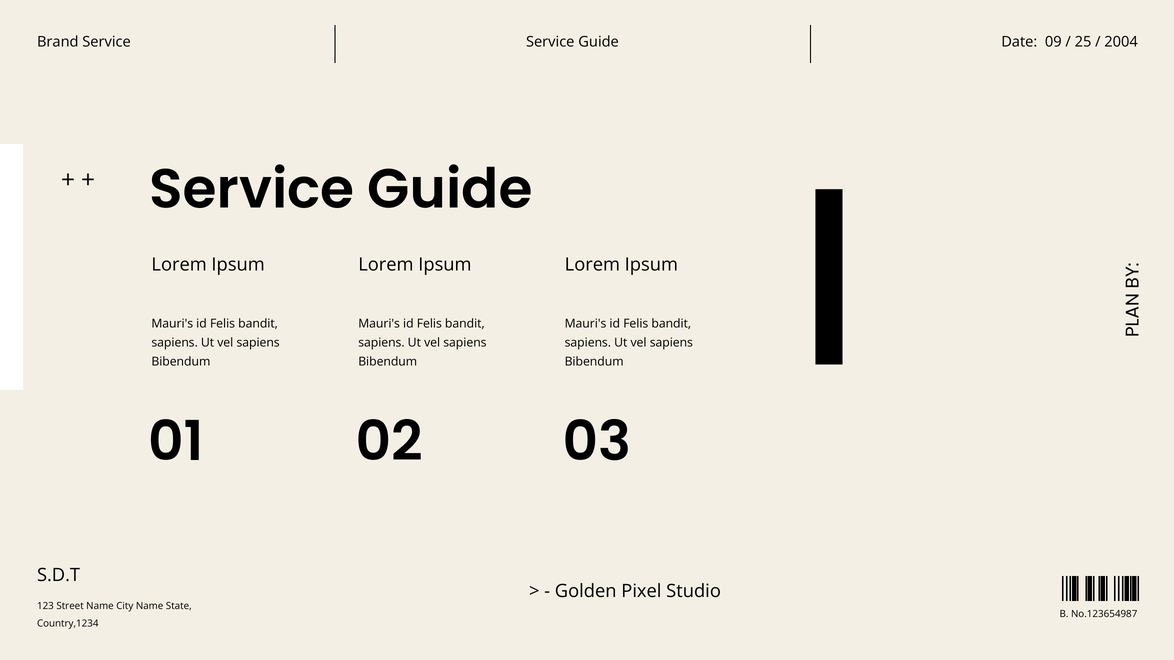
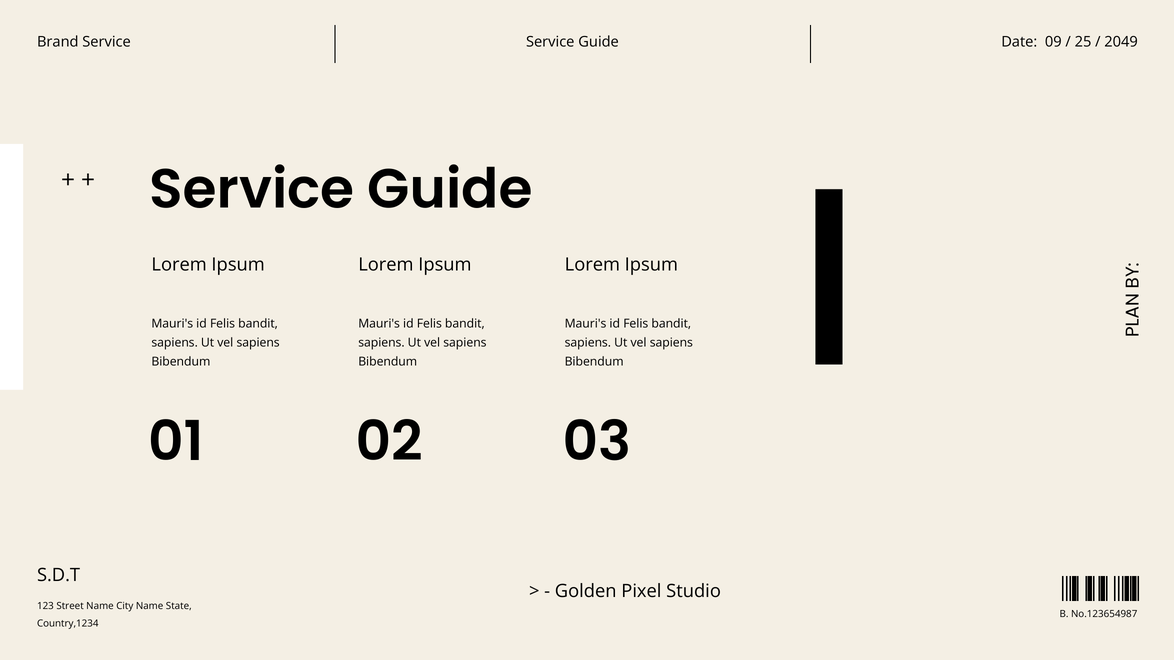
2004: 2004 -> 2049
